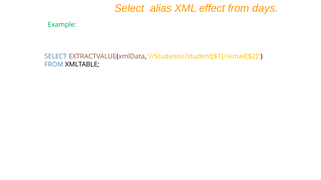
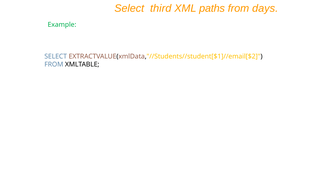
alias: alias -> third
effect: effect -> paths
